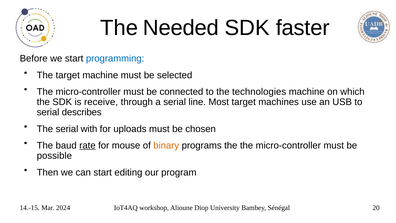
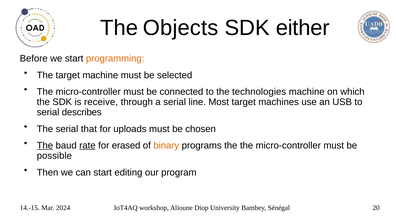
Needed: Needed -> Objects
faster: faster -> either
programming colour: blue -> orange
with: with -> that
The at (45, 145) underline: none -> present
mouse: mouse -> erased
